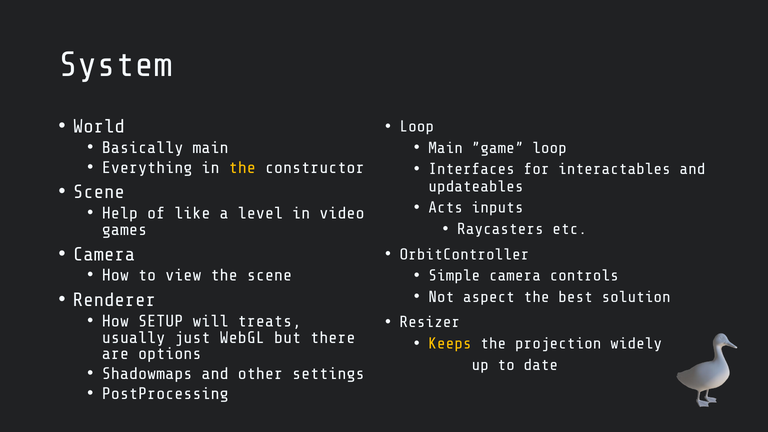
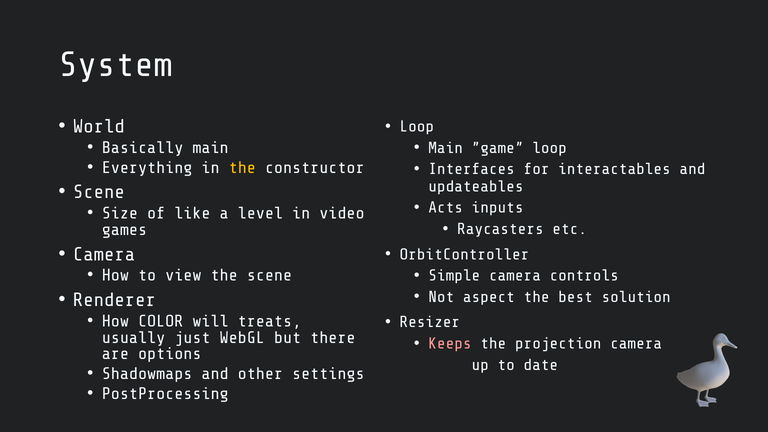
Help: Help -> Size
SETUP: SETUP -> COLOR
Keeps colour: yellow -> pink
projection widely: widely -> camera
